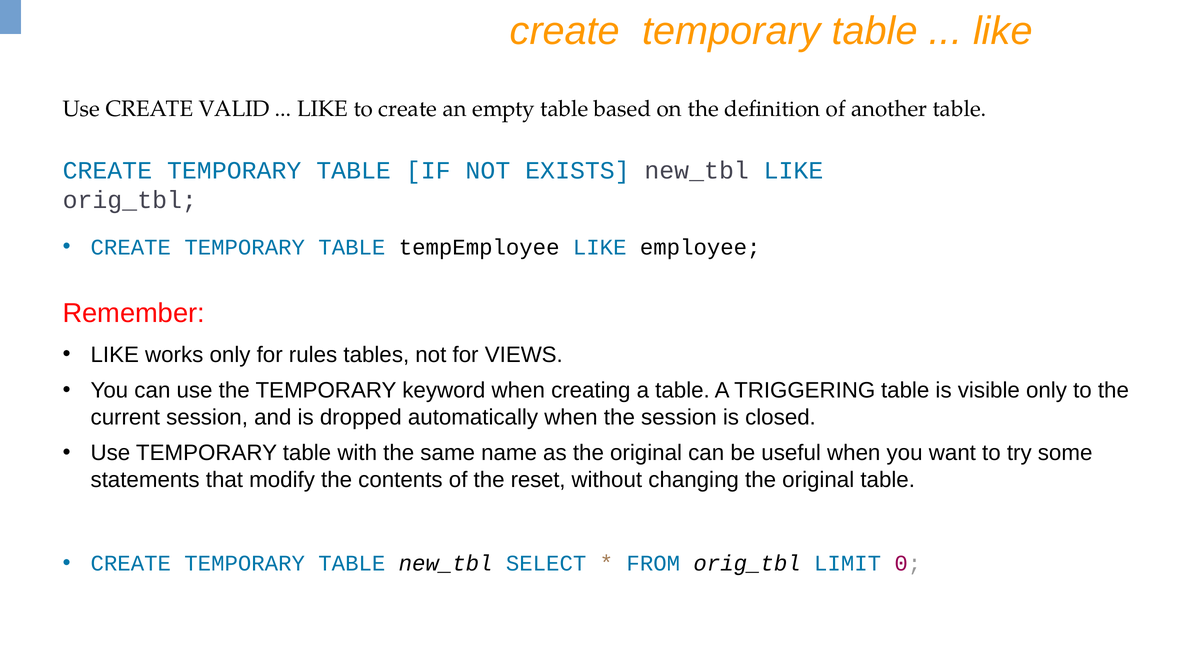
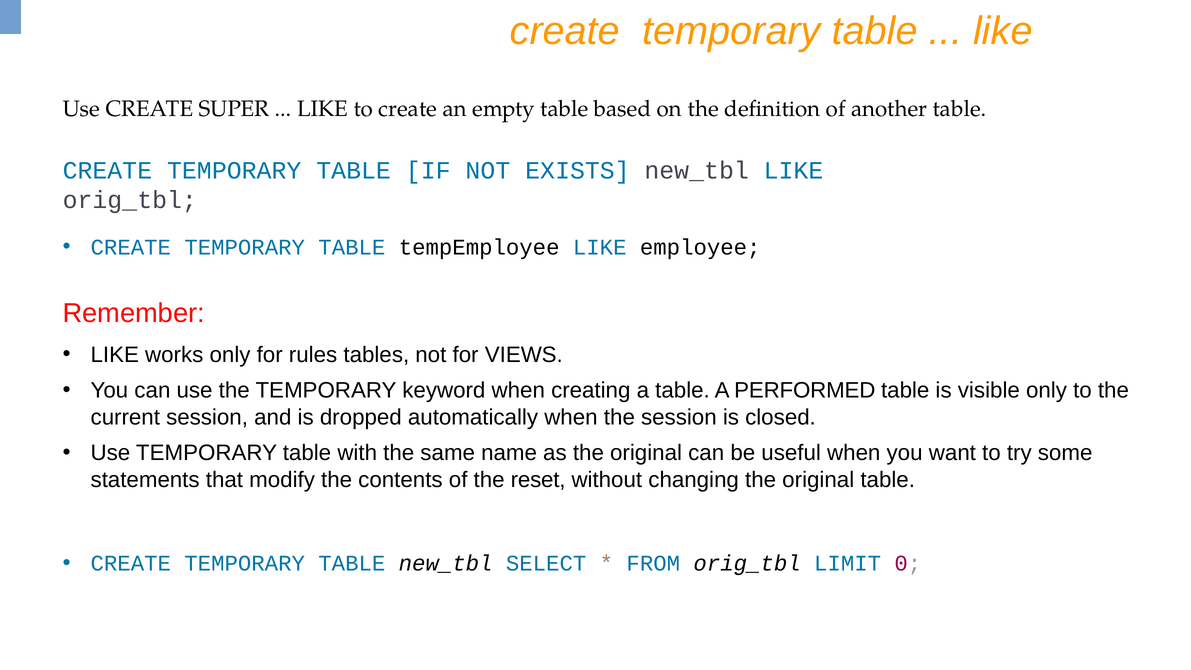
VALID: VALID -> SUPER
TRIGGERING: TRIGGERING -> PERFORMED
